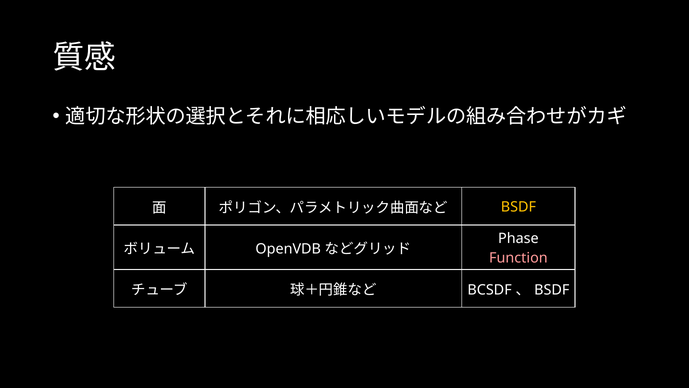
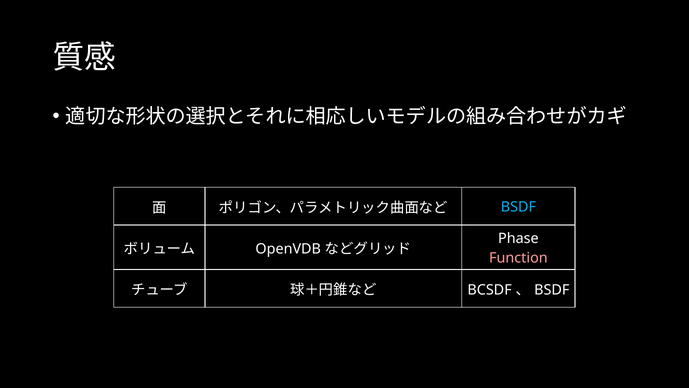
BSDF at (518, 207) colour: yellow -> light blue
